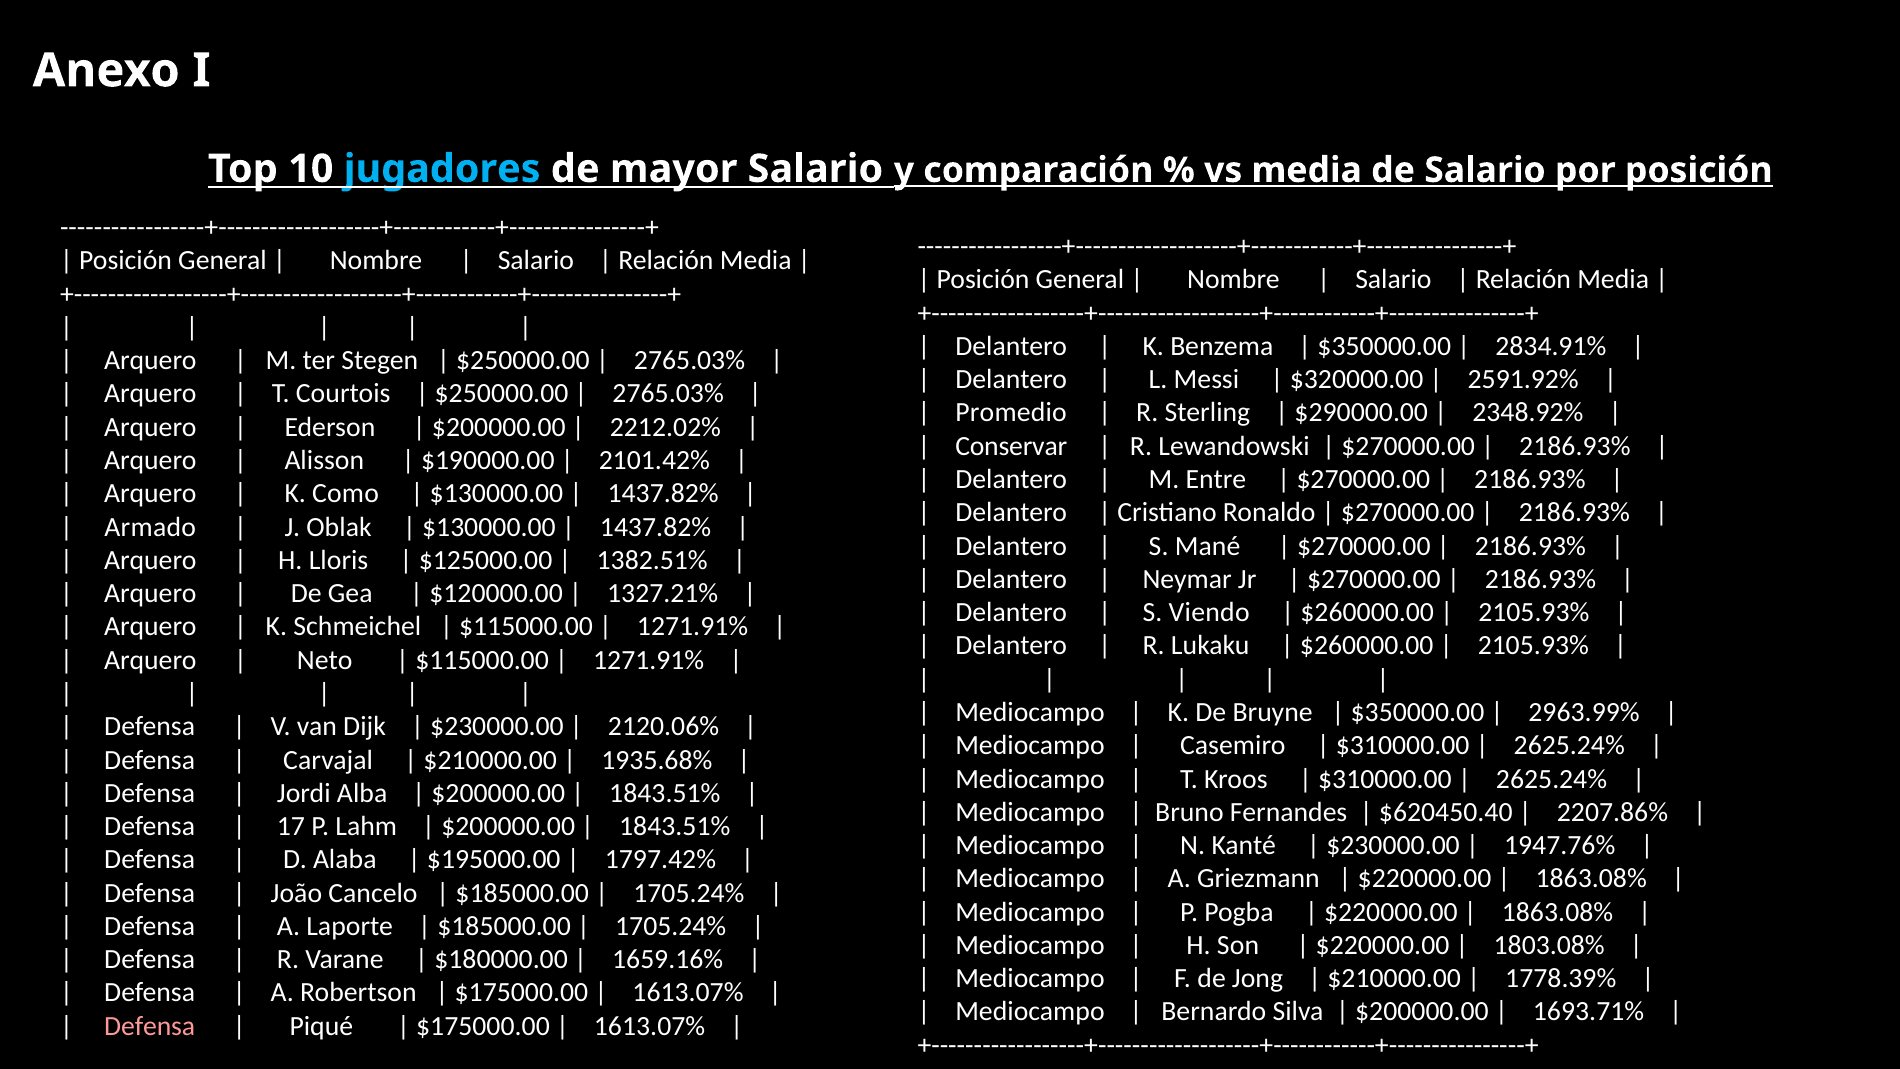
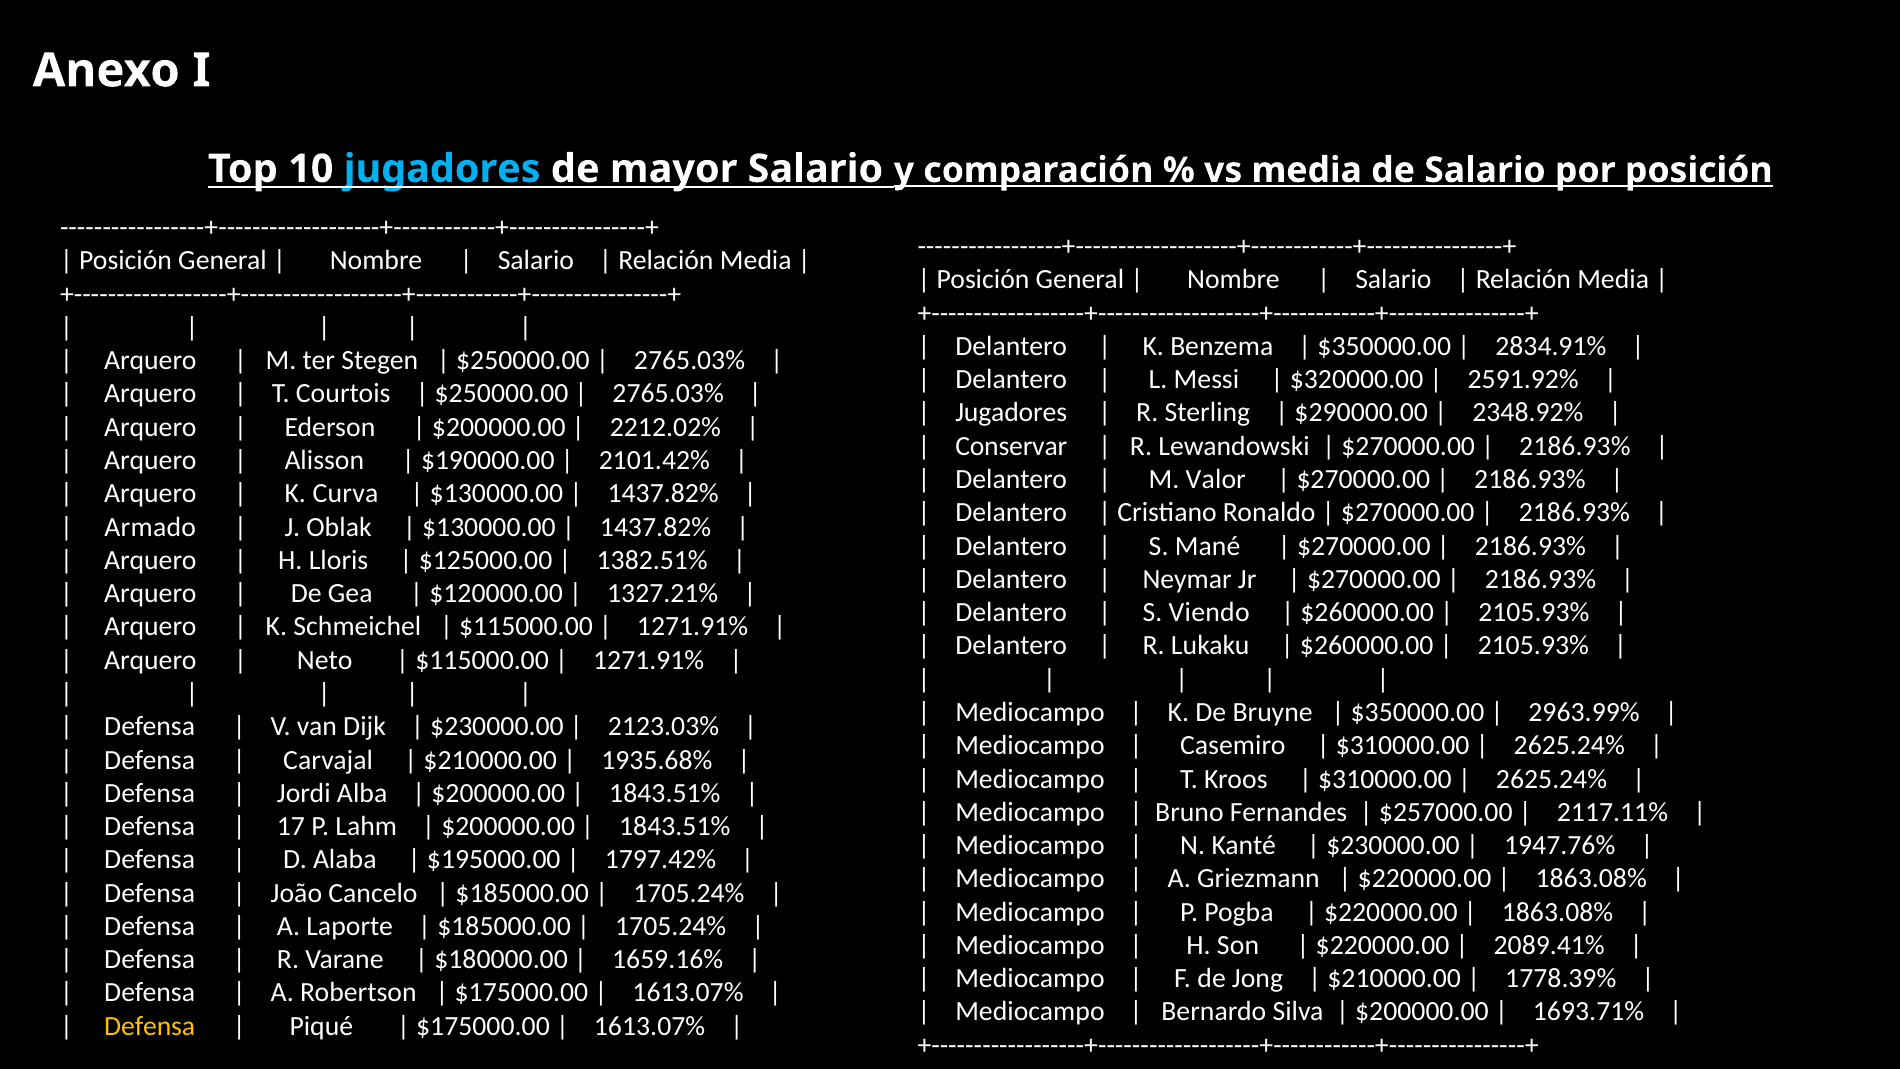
Promedio at (1011, 413): Promedio -> Jugadores
Entre: Entre -> Valor
Como: Como -> Curva
2120.06%: 2120.06% -> 2123.03%
$620450.40: $620450.40 -> $257000.00
2207.86%: 2207.86% -> 2117.11%
1803.08%: 1803.08% -> 2089.41%
Defensa at (150, 1026) colour: pink -> yellow
